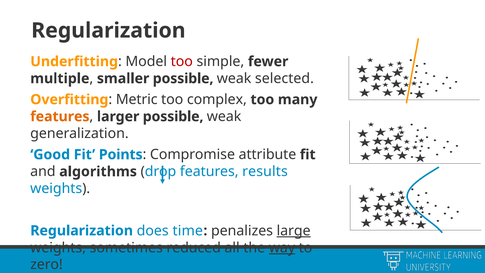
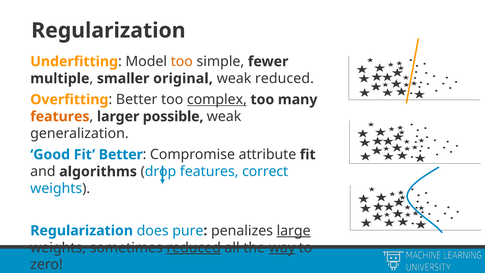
too at (182, 61) colour: red -> orange
smaller possible: possible -> original
weak selected: selected -> reduced
Metric at (137, 99): Metric -> Better
complex underline: none -> present
Fit Points: Points -> Better
results: results -> correct
time: time -> pure
reduced at (194, 247) underline: none -> present
